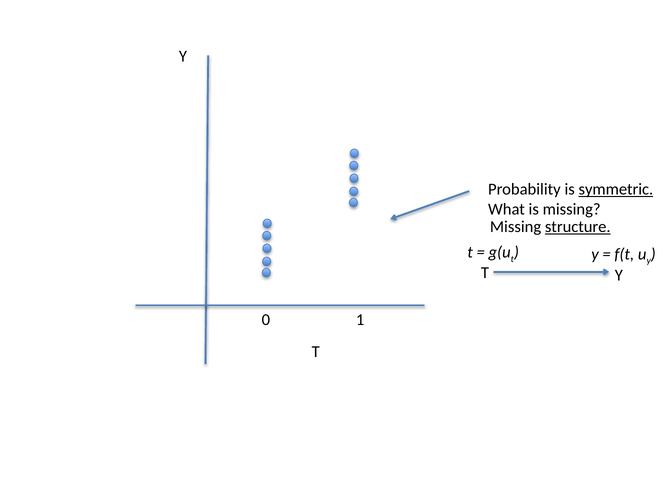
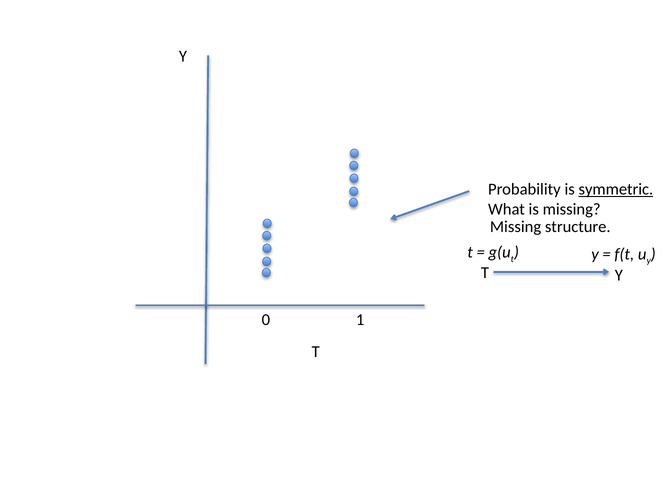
structure underline: present -> none
